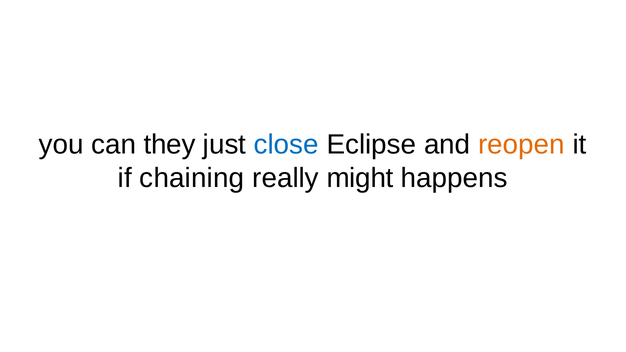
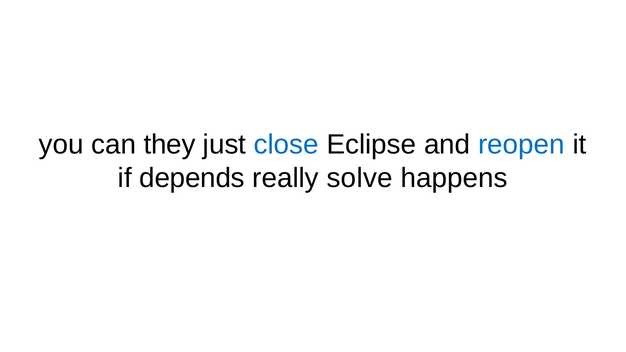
reopen colour: orange -> blue
chaining: chaining -> depends
might: might -> solve
